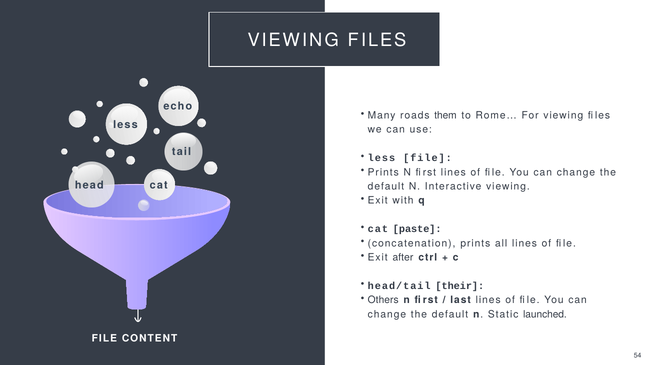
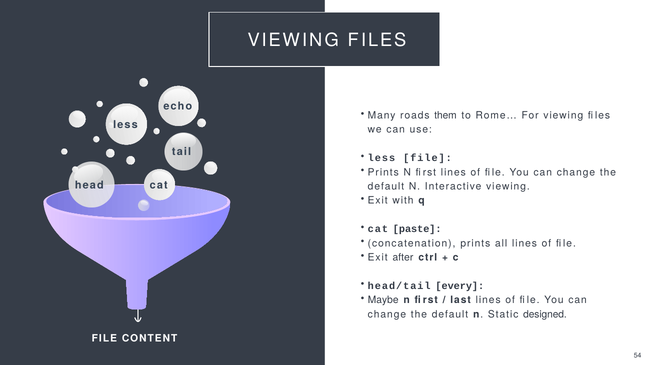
their: their -> every
Others: Others -> Maybe
launched: launched -> designed
